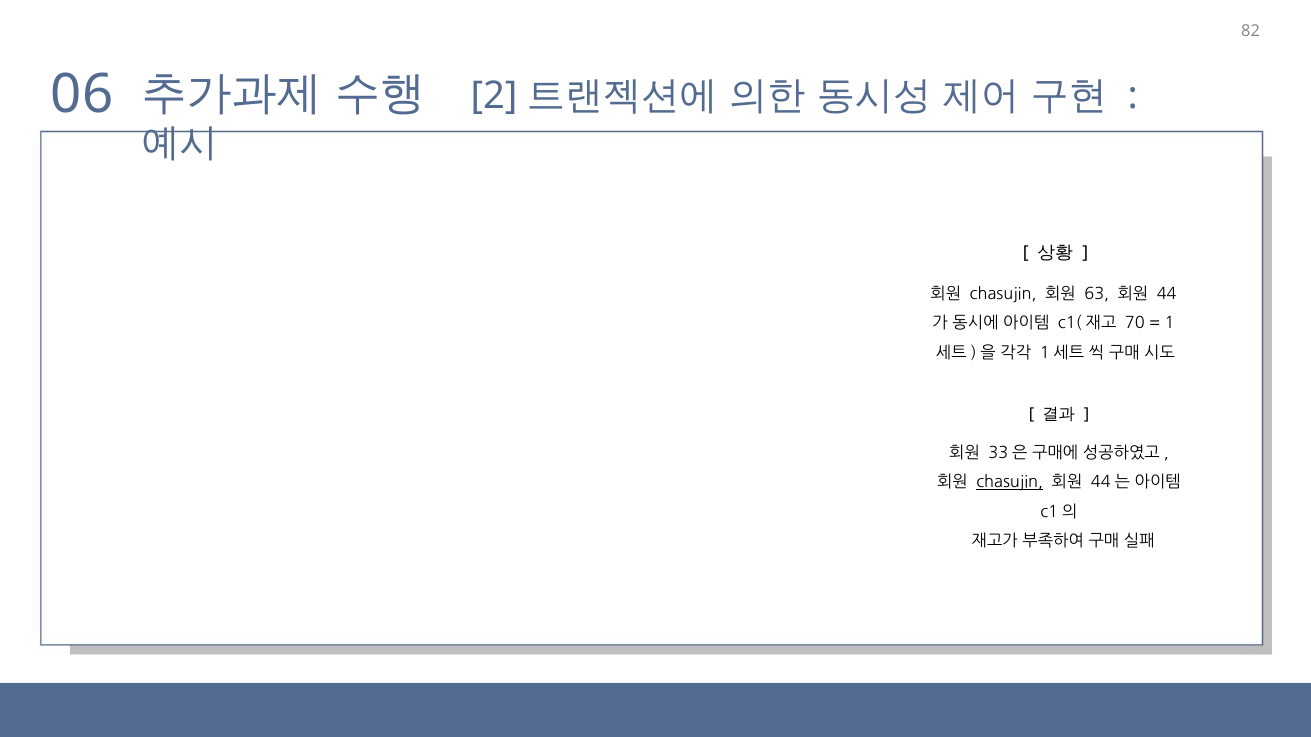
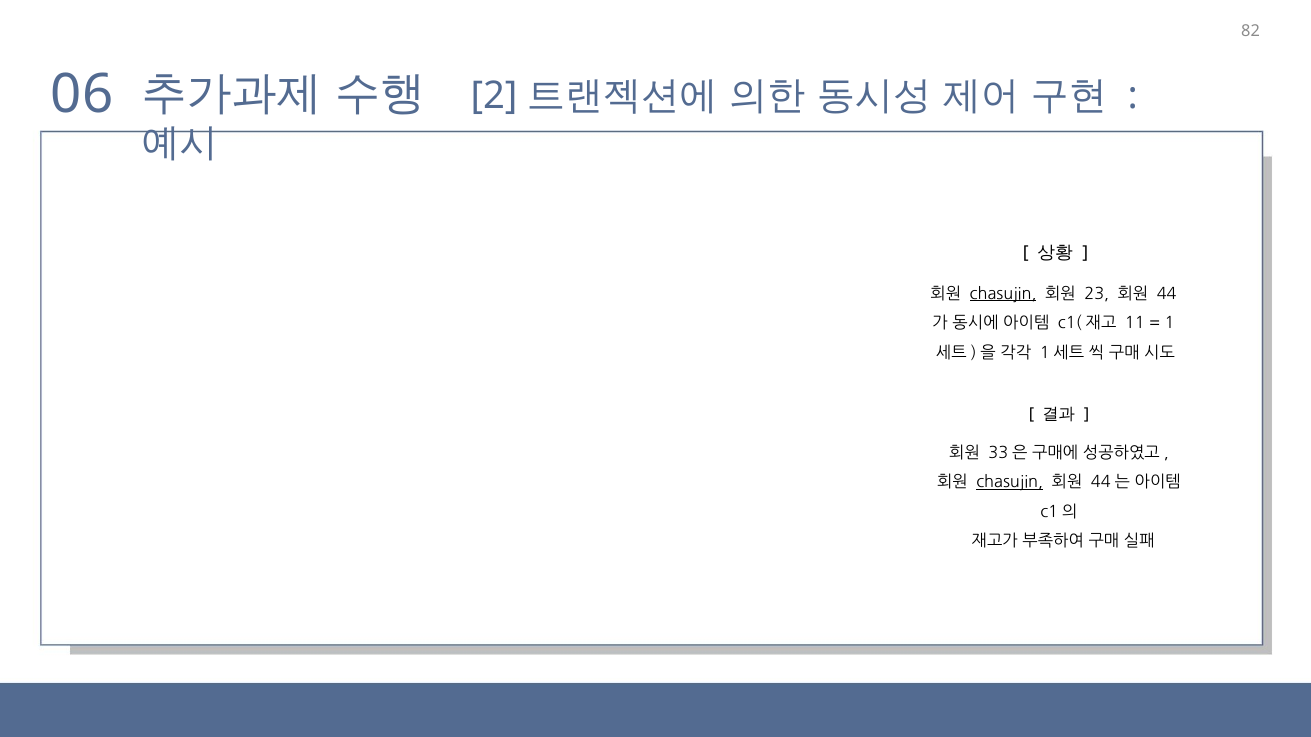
chasujin at (1003, 294) underline: none -> present
63: 63 -> 23
70: 70 -> 11
